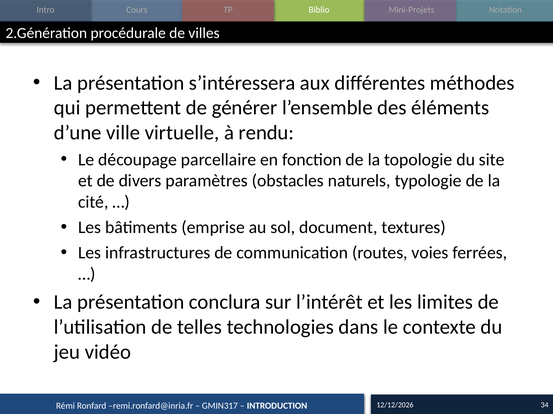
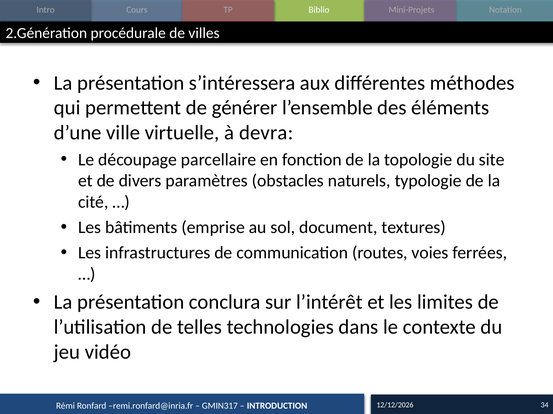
rendu: rendu -> devra
